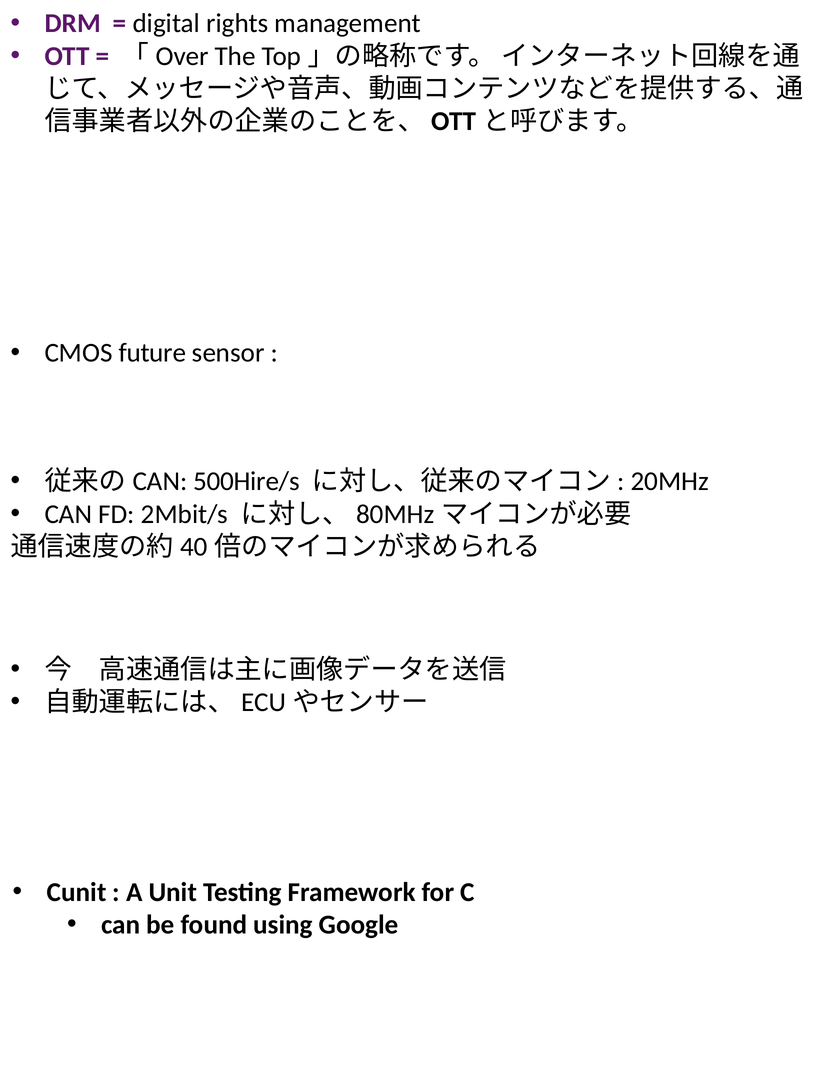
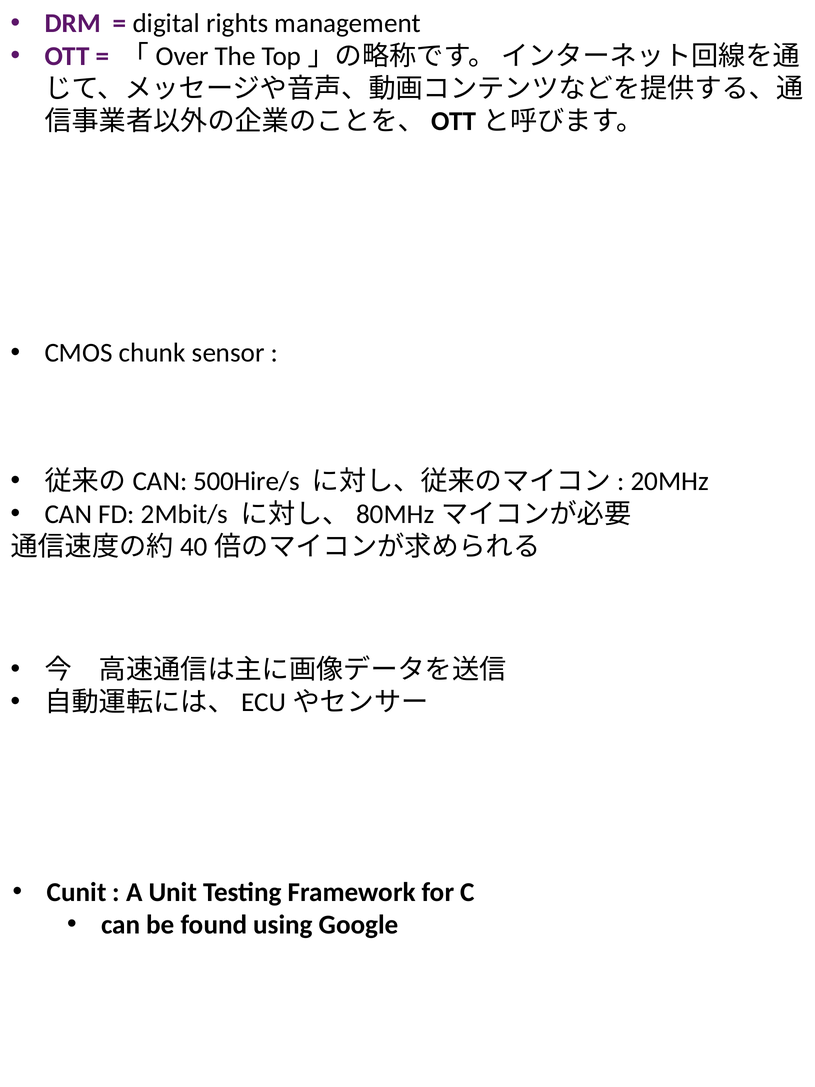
future: future -> chunk
